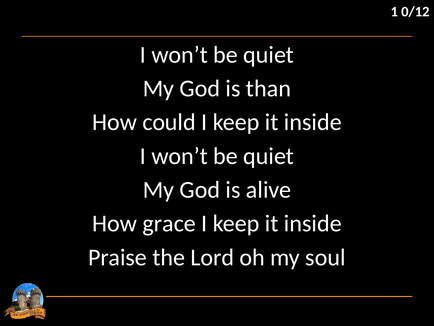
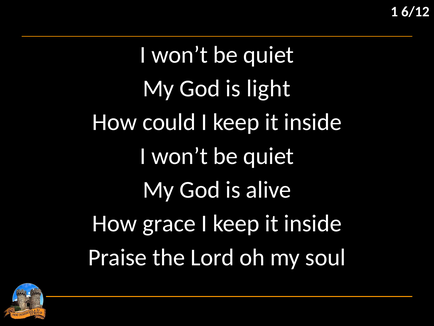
0/12: 0/12 -> 6/12
than: than -> light
